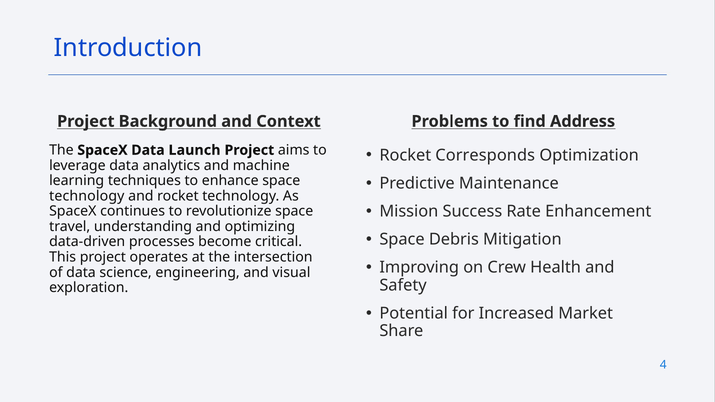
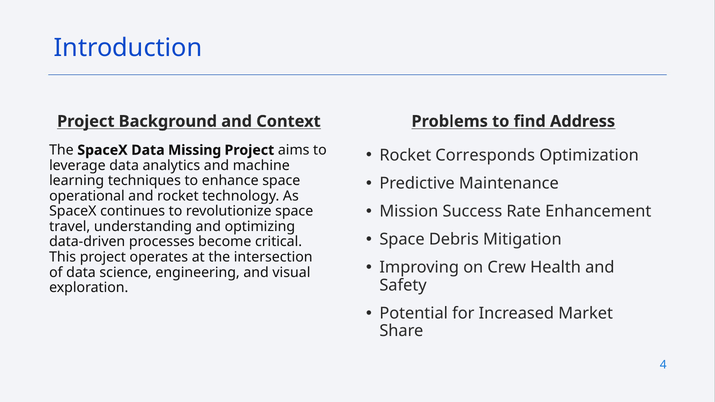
Launch: Launch -> Missing
technology at (87, 196): technology -> operational
